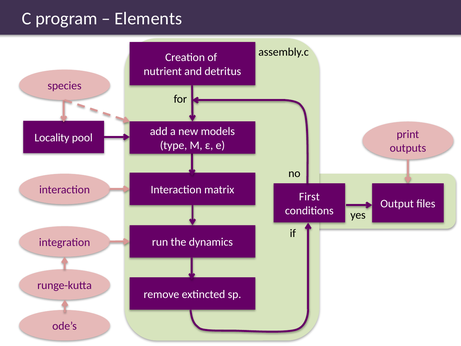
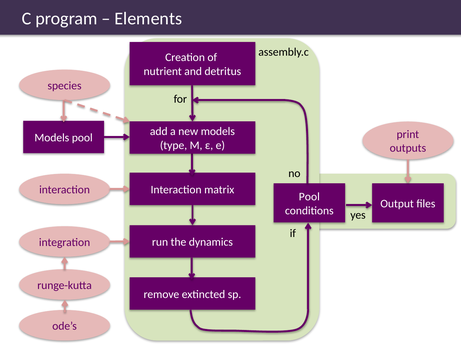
Locality at (52, 138): Locality -> Models
First at (309, 197): First -> Pool
